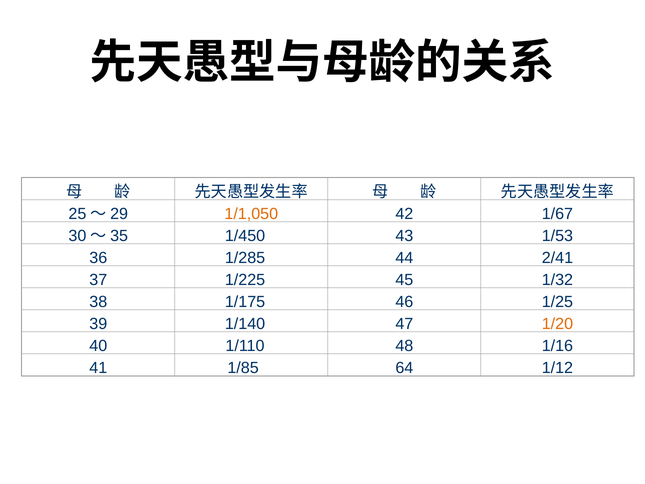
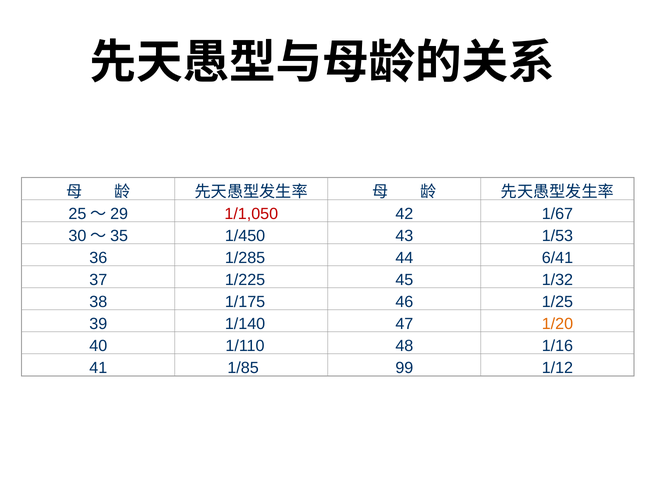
1/1,050 colour: orange -> red
2/41: 2/41 -> 6/41
64: 64 -> 99
